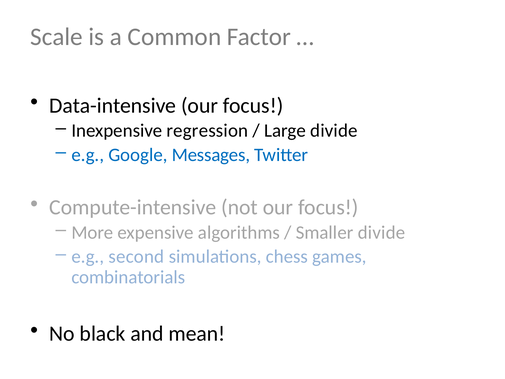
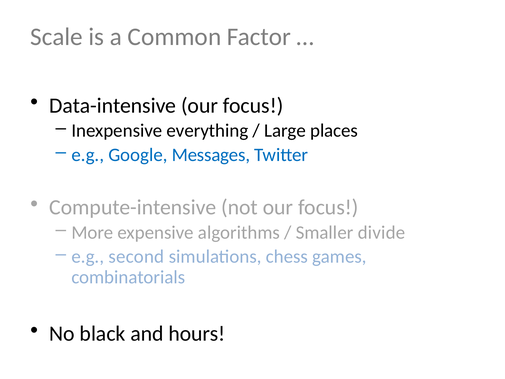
regression: regression -> everything
Large divide: divide -> places
mean: mean -> hours
